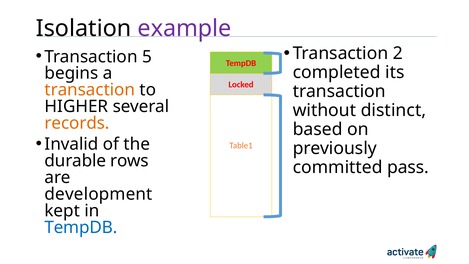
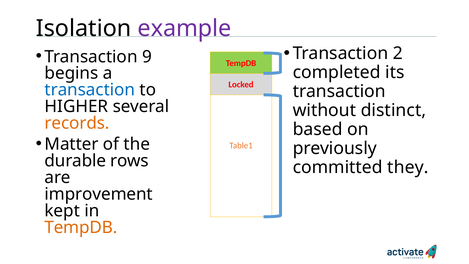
5: 5 -> 9
transaction at (90, 90) colour: orange -> blue
Invalid: Invalid -> Matter
pass: pass -> they
development: development -> improvement
TempDB at (81, 227) colour: blue -> orange
